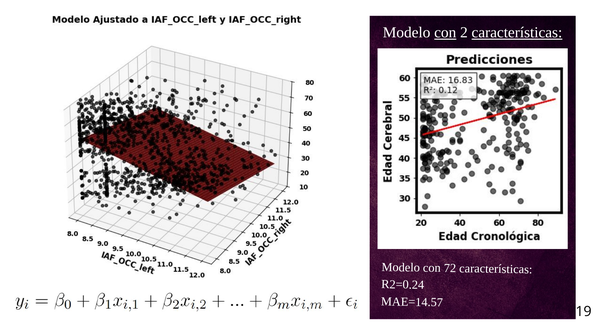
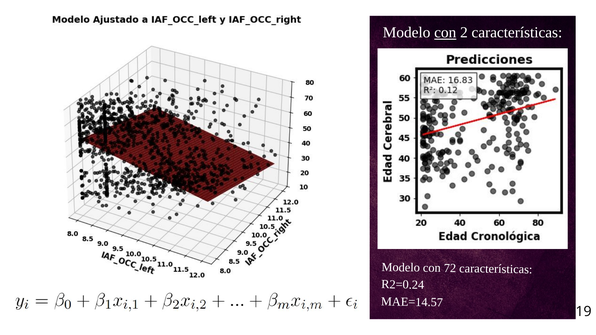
características at (517, 33) underline: present -> none
